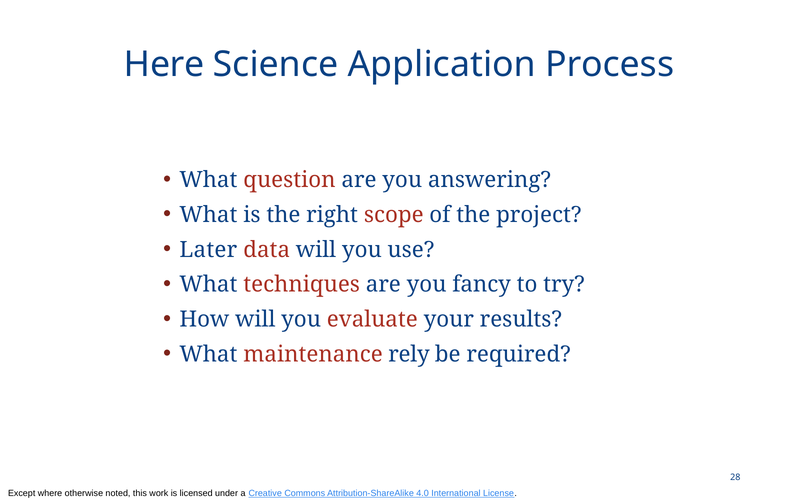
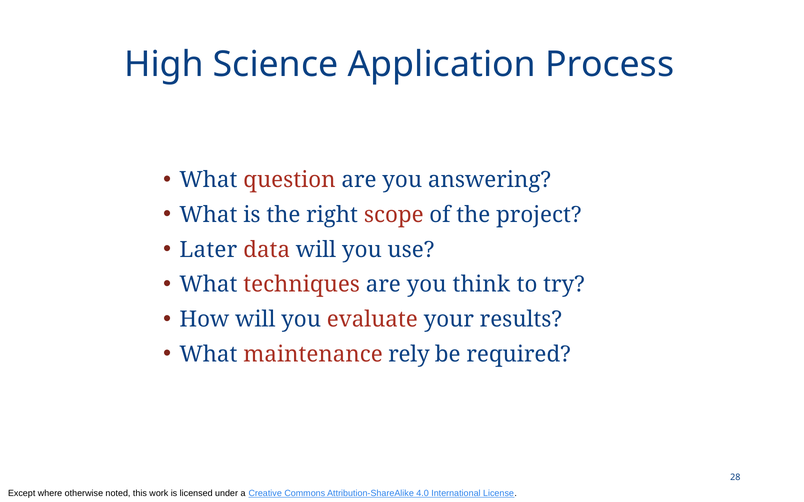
Here: Here -> High
fancy: fancy -> think
